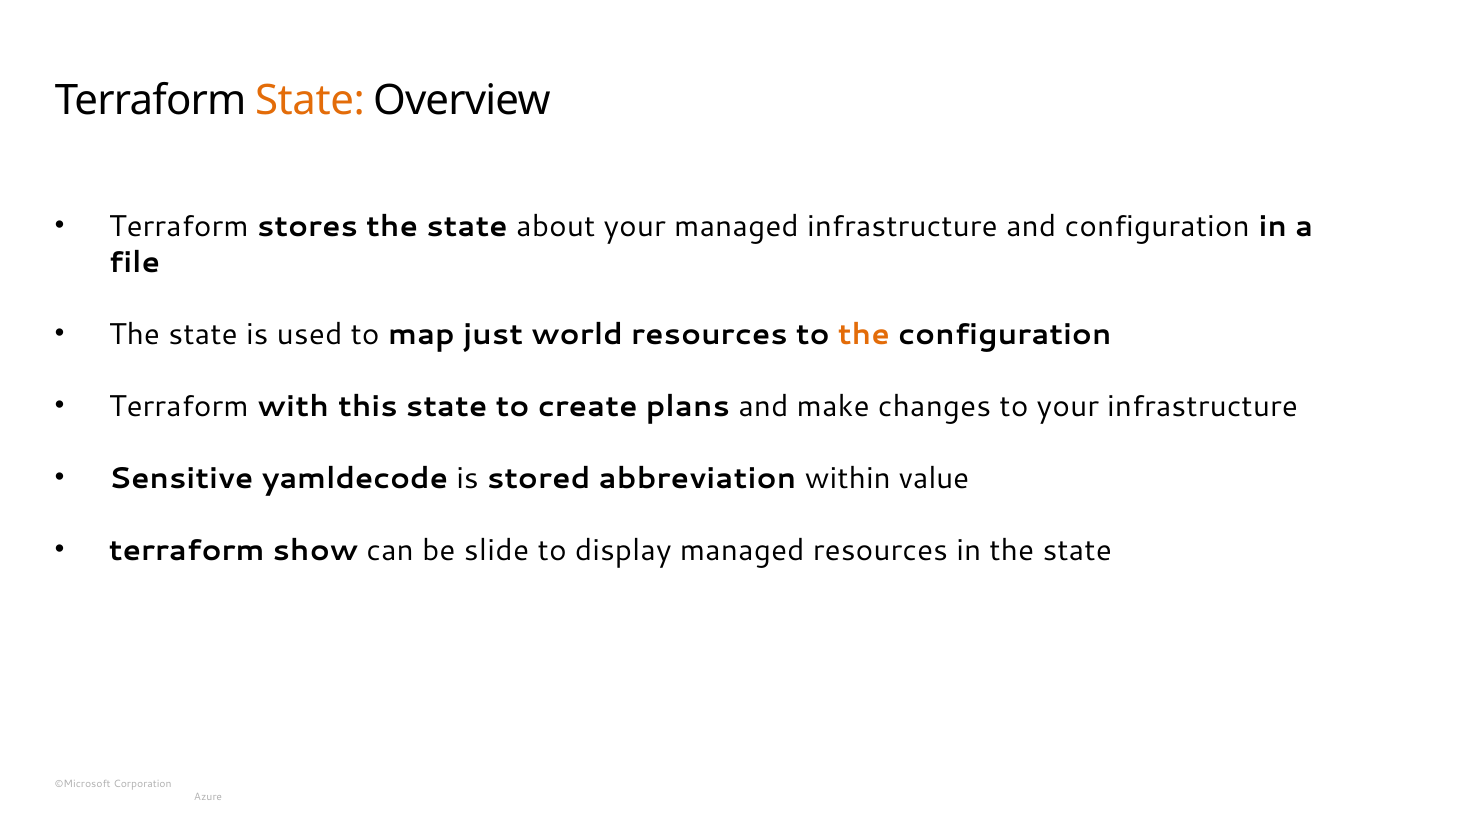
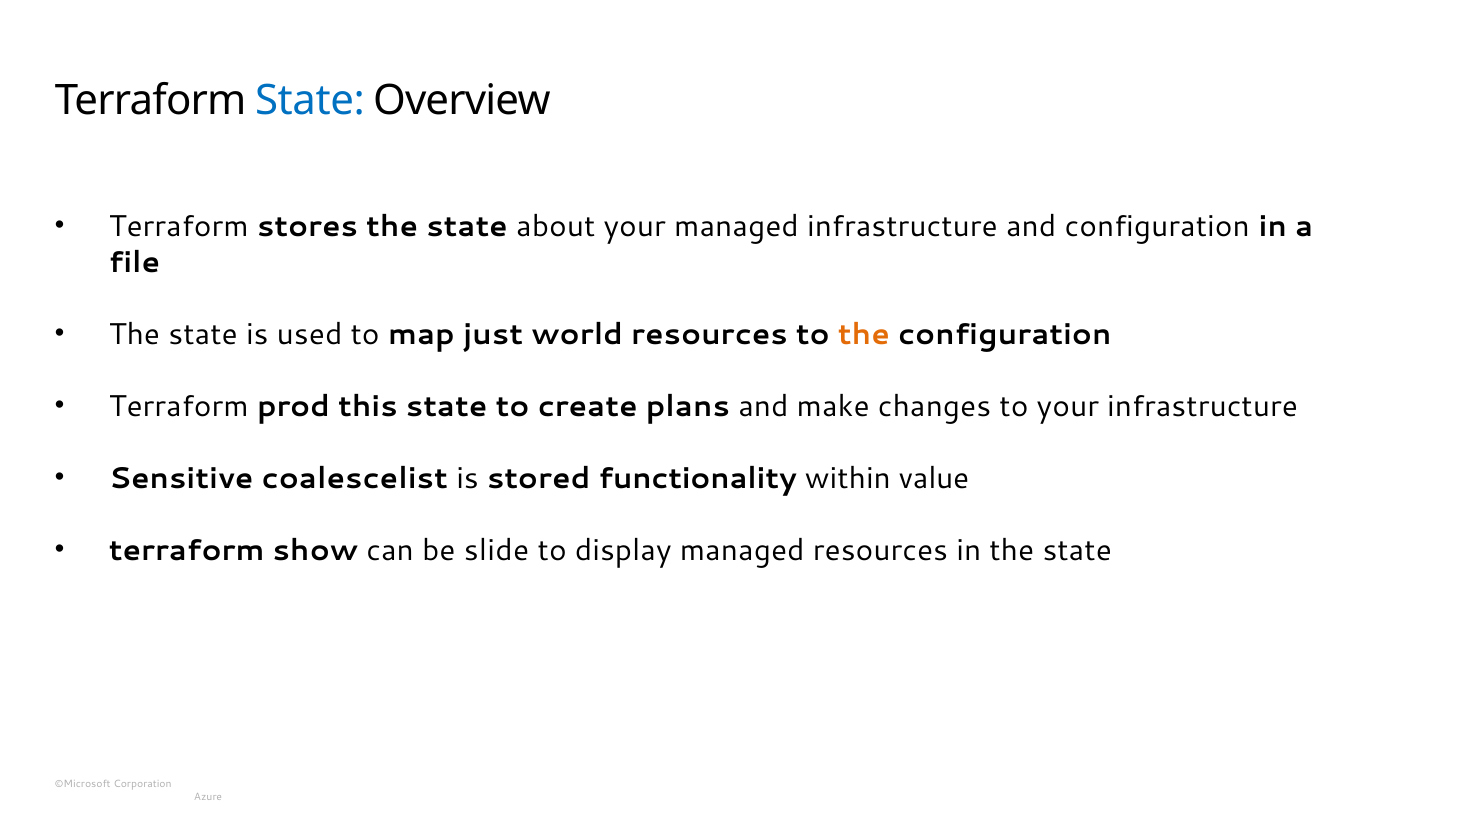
State at (310, 100) colour: orange -> blue
with: with -> prod
yamldecode: yamldecode -> coalescelist
abbreviation: abbreviation -> functionality
